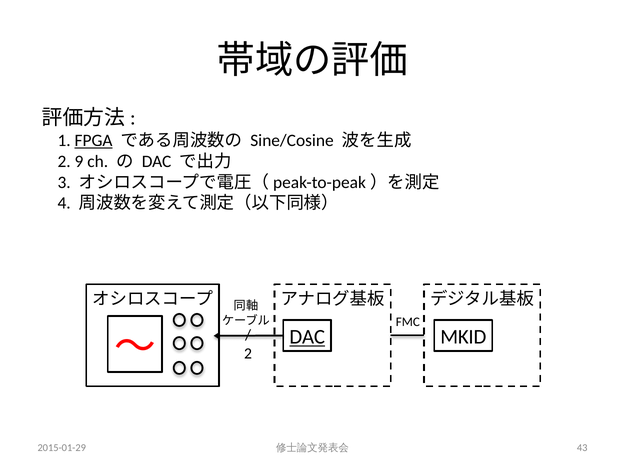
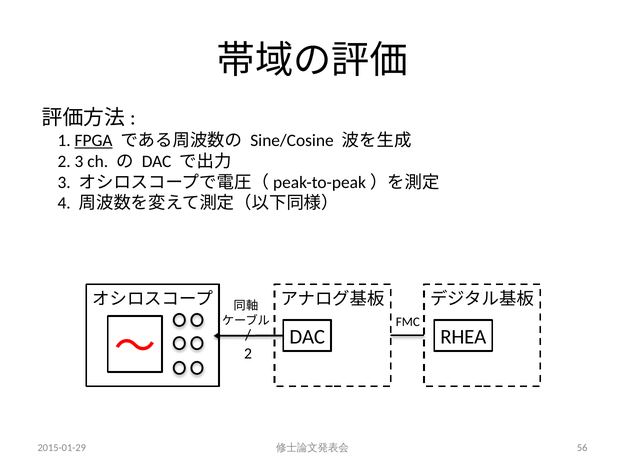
2 9: 9 -> 3
DAC at (307, 337) underline: present -> none
MKID: MKID -> RHEA
43: 43 -> 56
